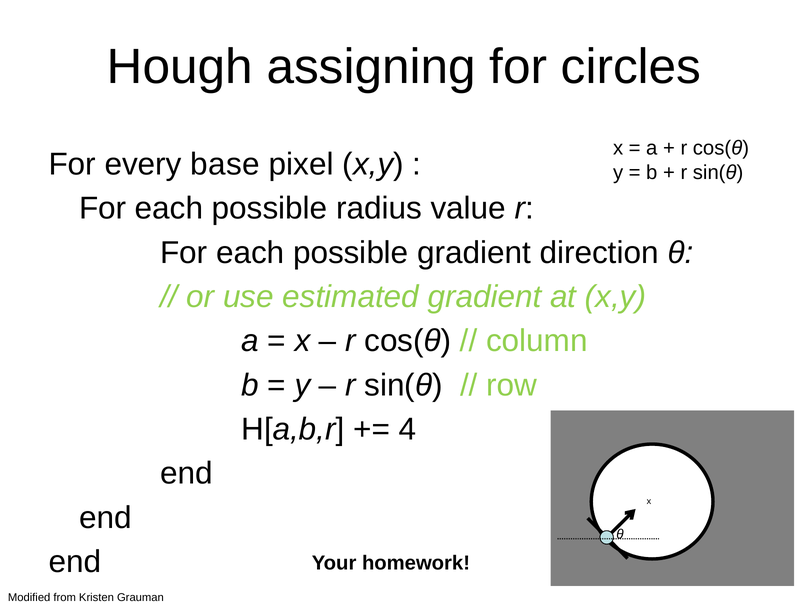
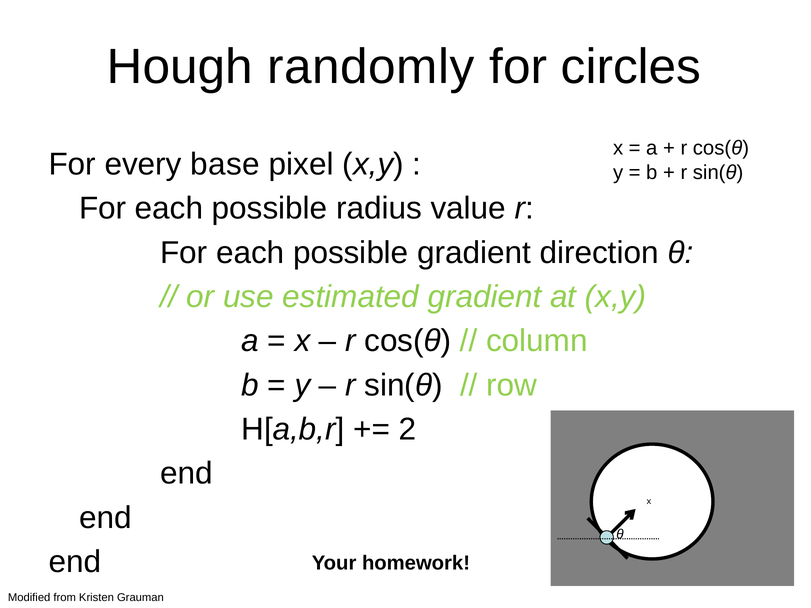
assigning: assigning -> randomly
4: 4 -> 2
